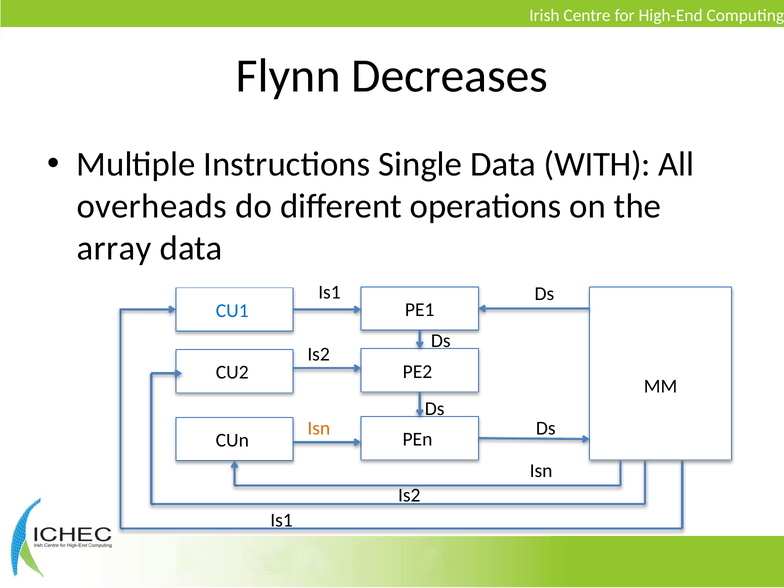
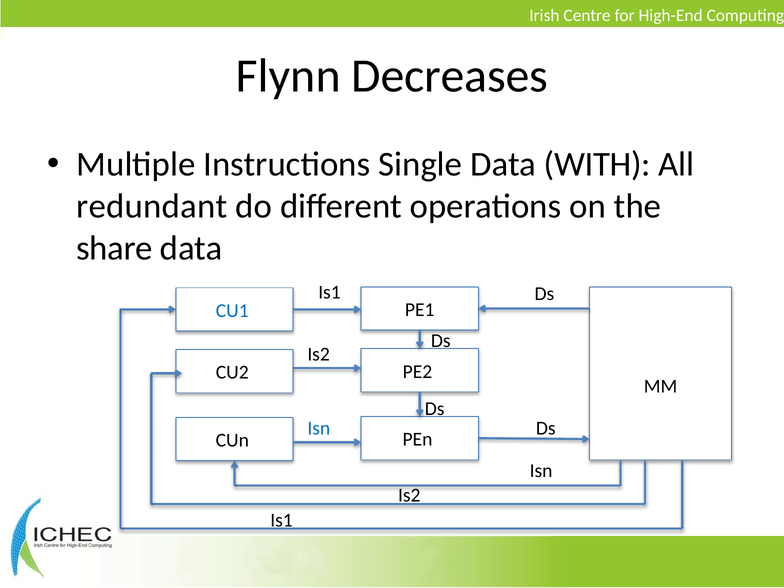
overheads: overheads -> redundant
array: array -> share
Isn at (319, 428) colour: orange -> blue
